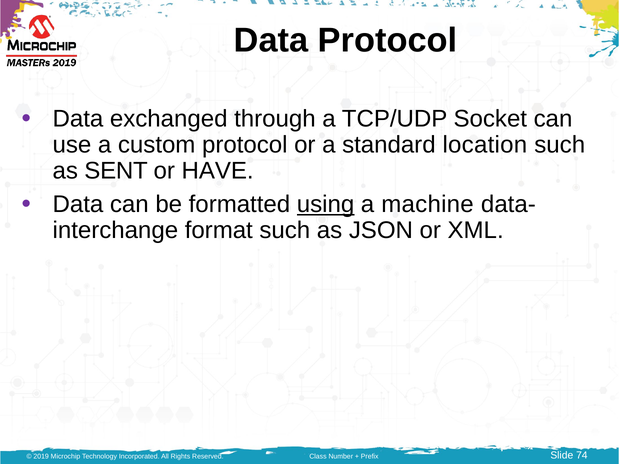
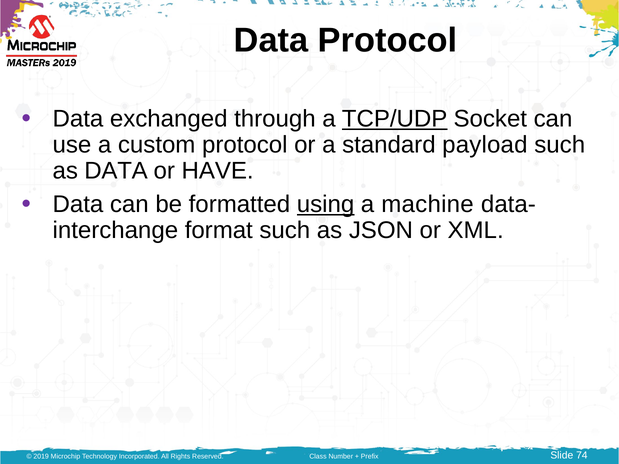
TCP/UDP underline: none -> present
location: location -> payload
as SENT: SENT -> DATA
